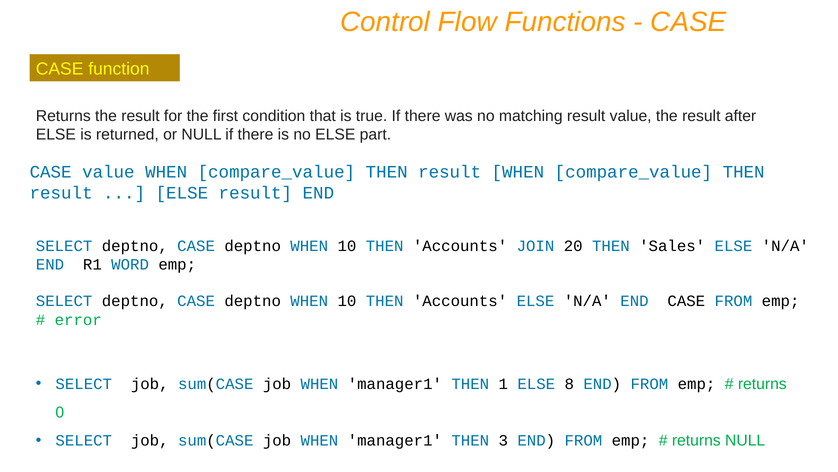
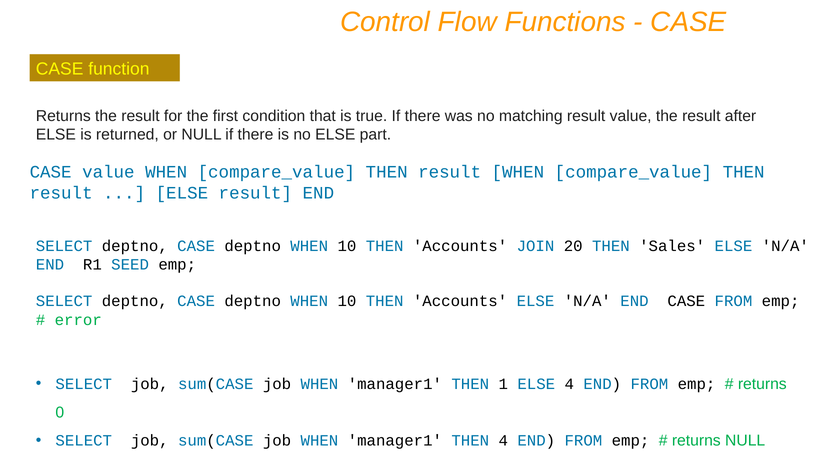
WORD: WORD -> SEED
ELSE 8: 8 -> 4
THEN 3: 3 -> 4
